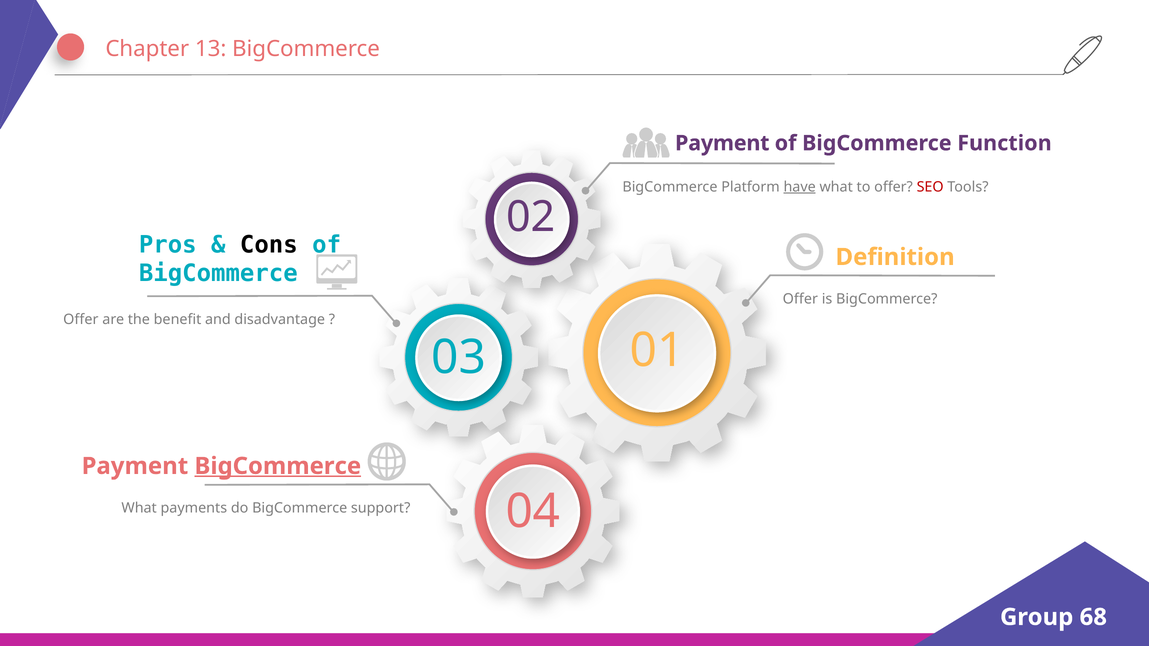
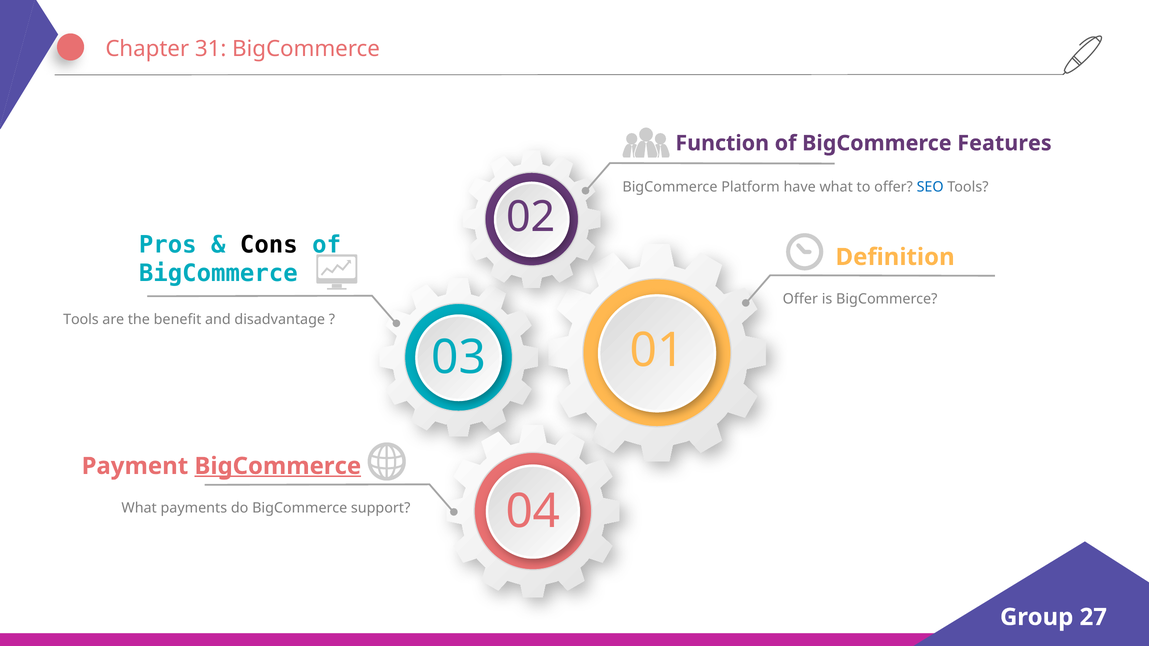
13: 13 -> 31
Payment at (722, 143): Payment -> Function
Function: Function -> Features
have underline: present -> none
SEO colour: red -> blue
Offer at (81, 320): Offer -> Tools
68: 68 -> 27
